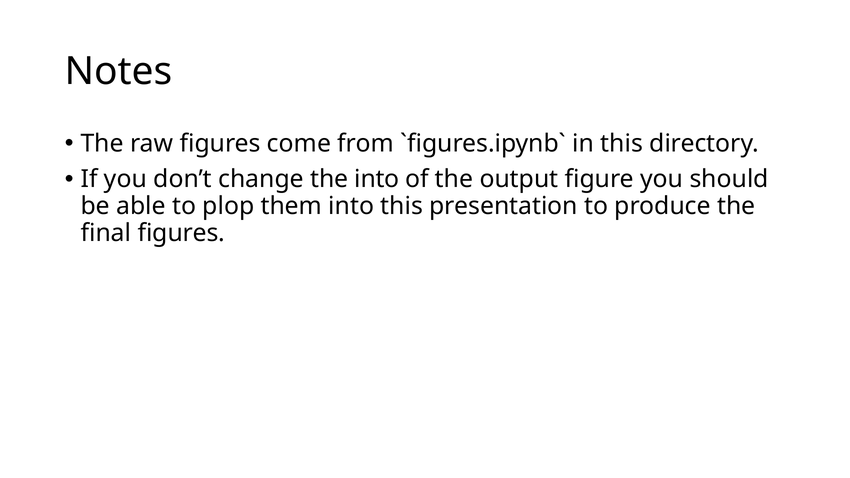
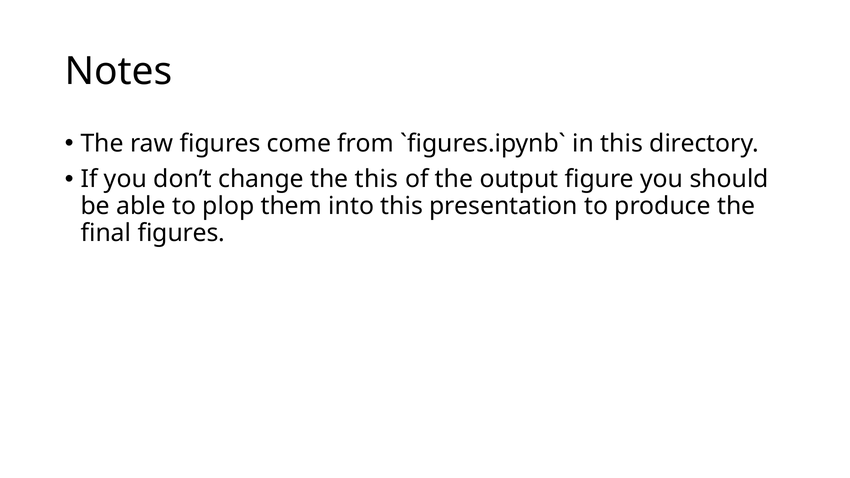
the into: into -> this
